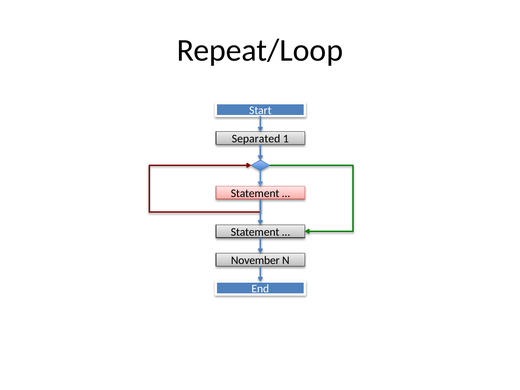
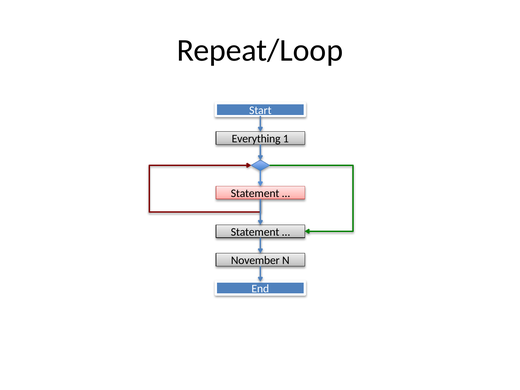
Separated: Separated -> Everything
